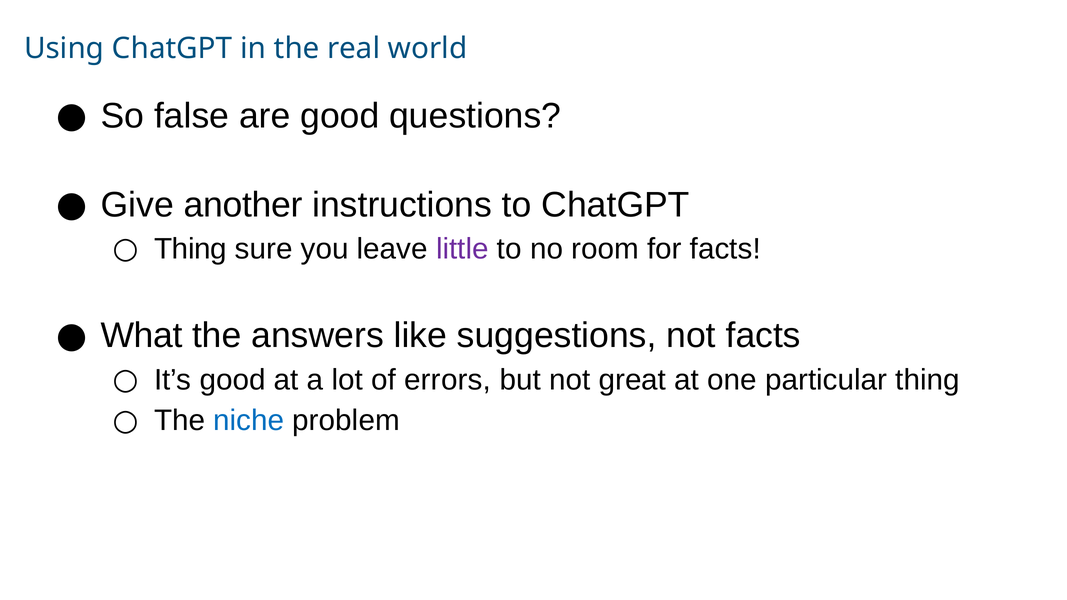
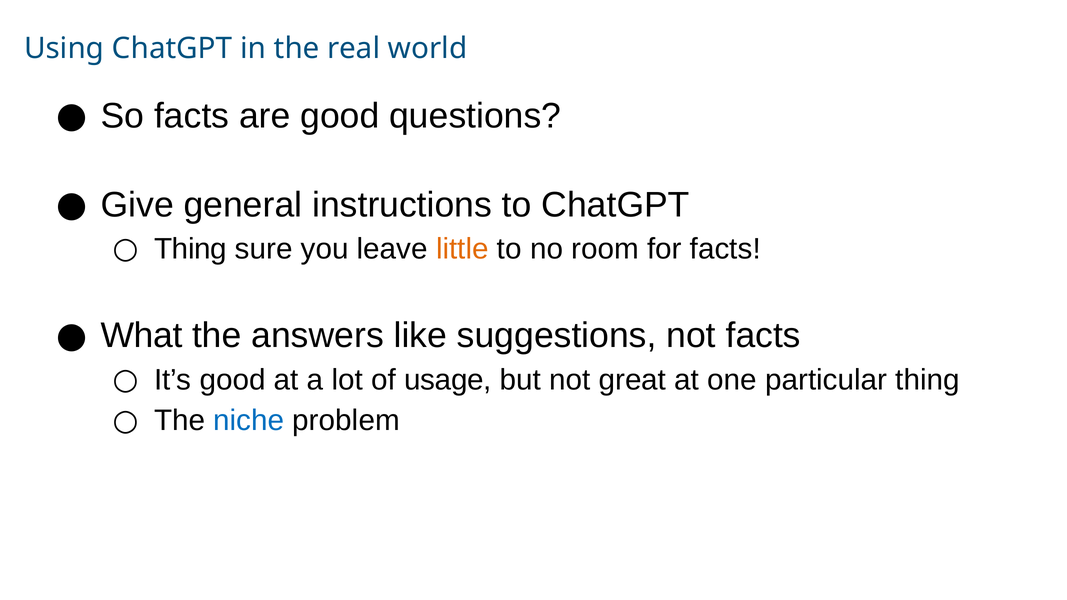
So false: false -> facts
another: another -> general
little colour: purple -> orange
errors: errors -> usage
